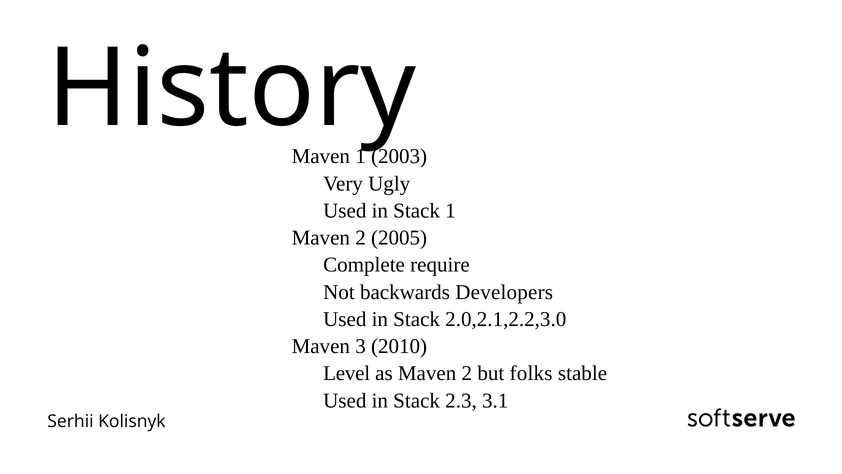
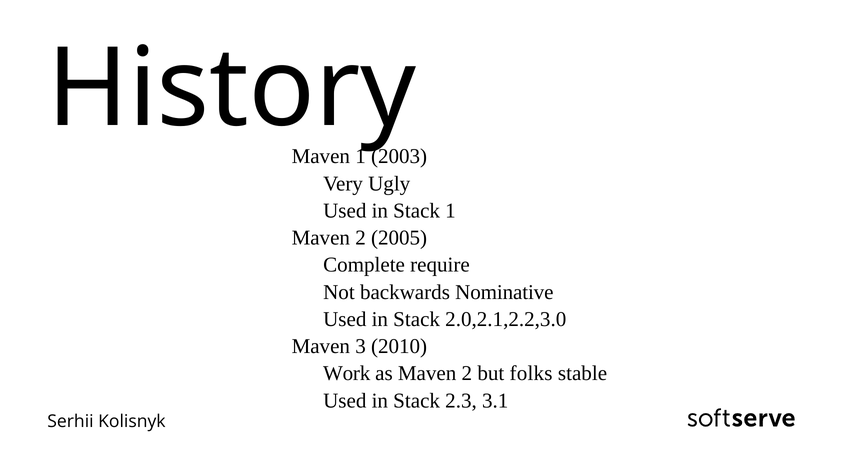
Developers: Developers -> Nominative
Level: Level -> Work
